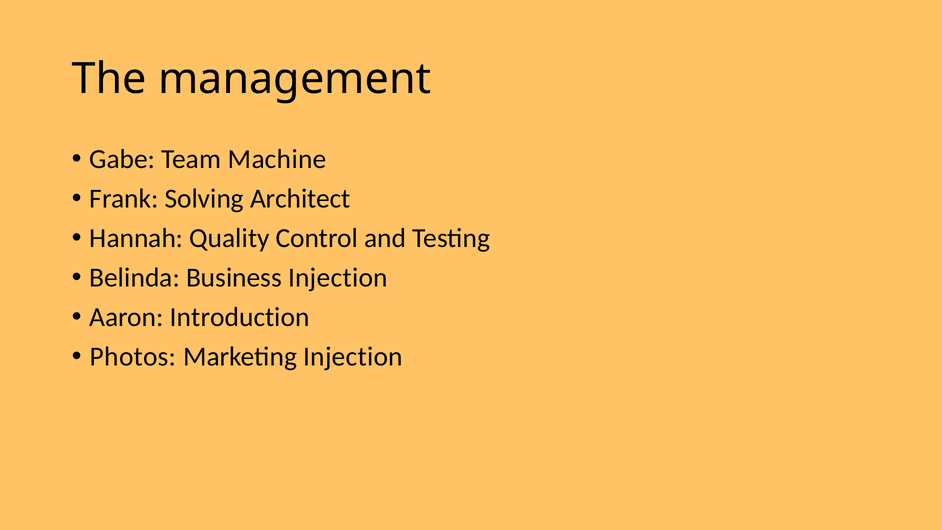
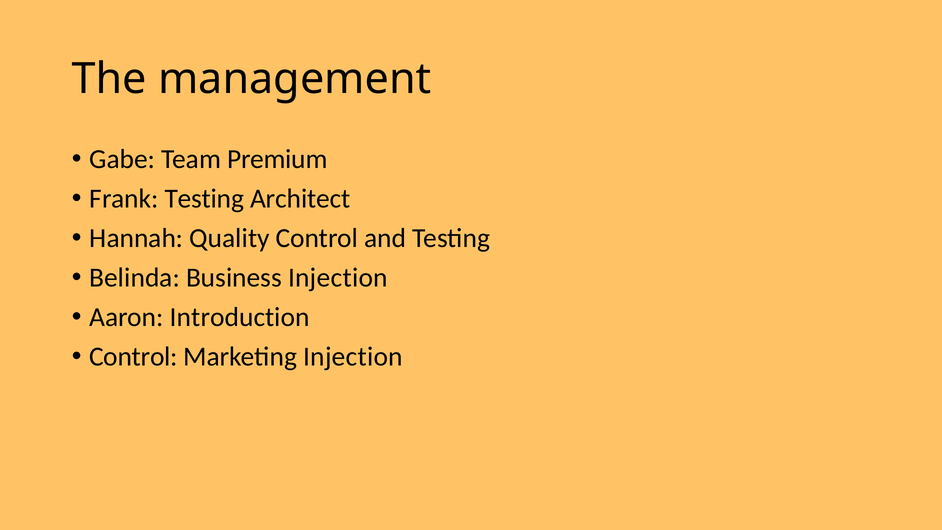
Machine: Machine -> Premium
Frank Solving: Solving -> Testing
Photos at (133, 357): Photos -> Control
